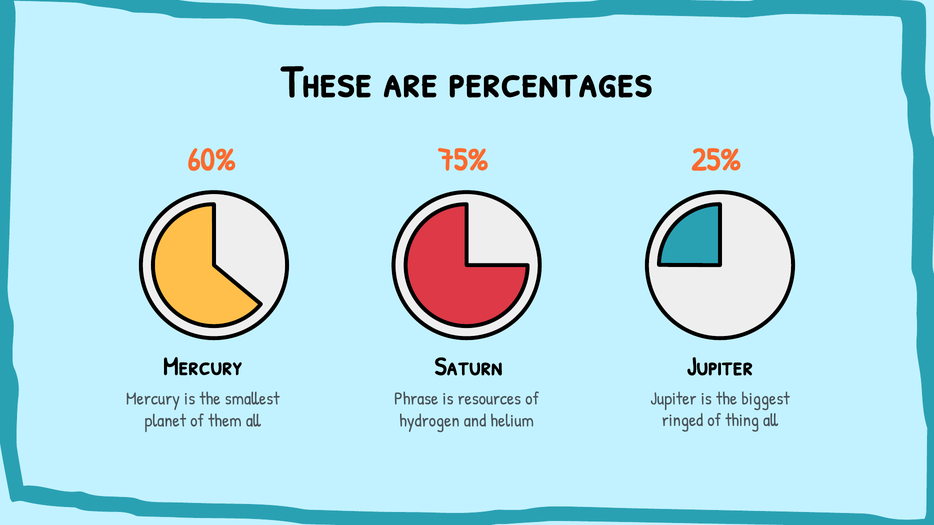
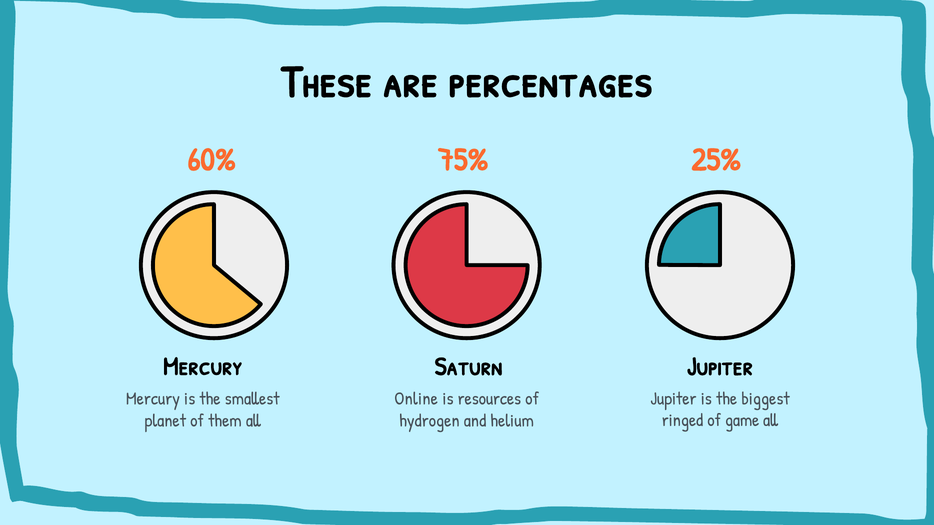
Phrase: Phrase -> Online
thing: thing -> game
